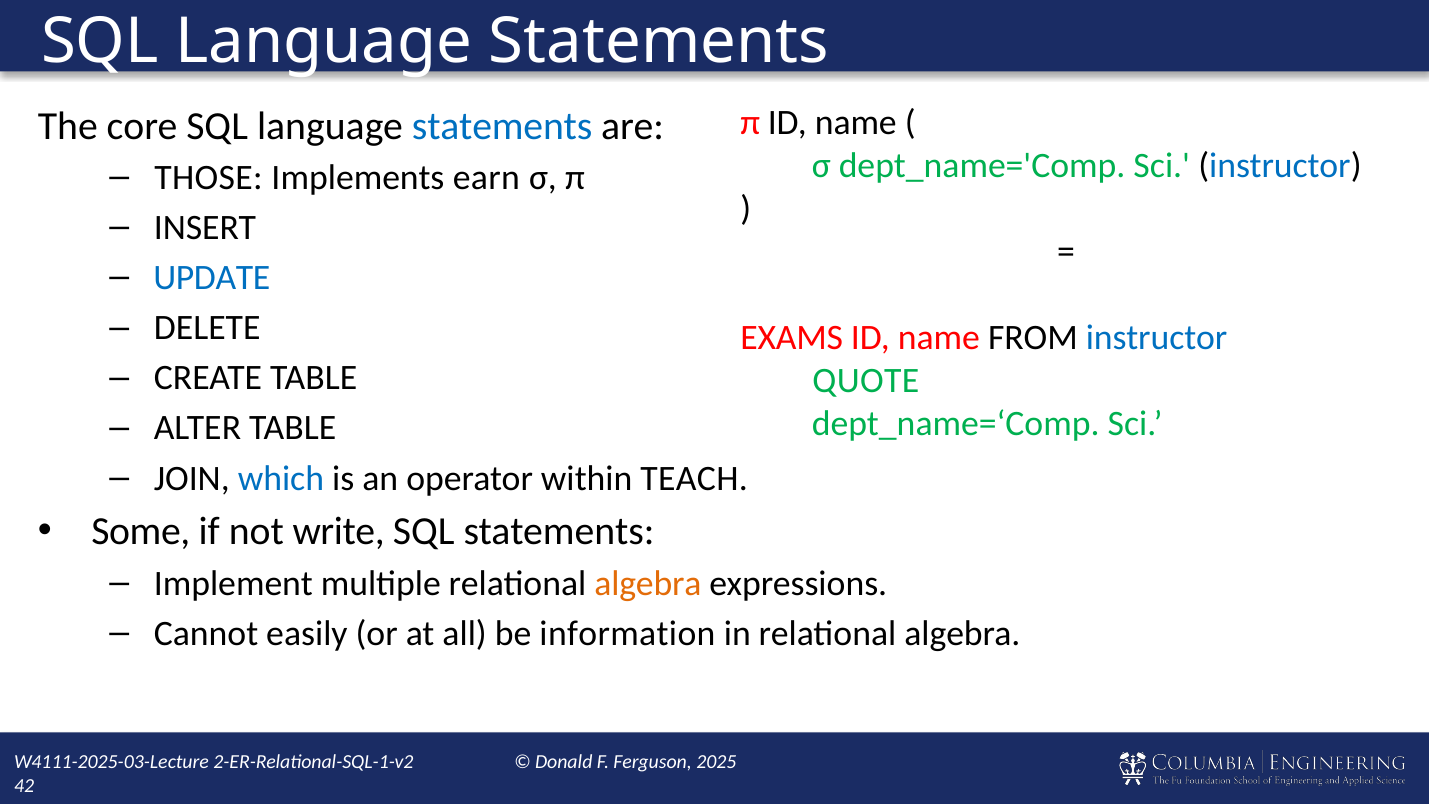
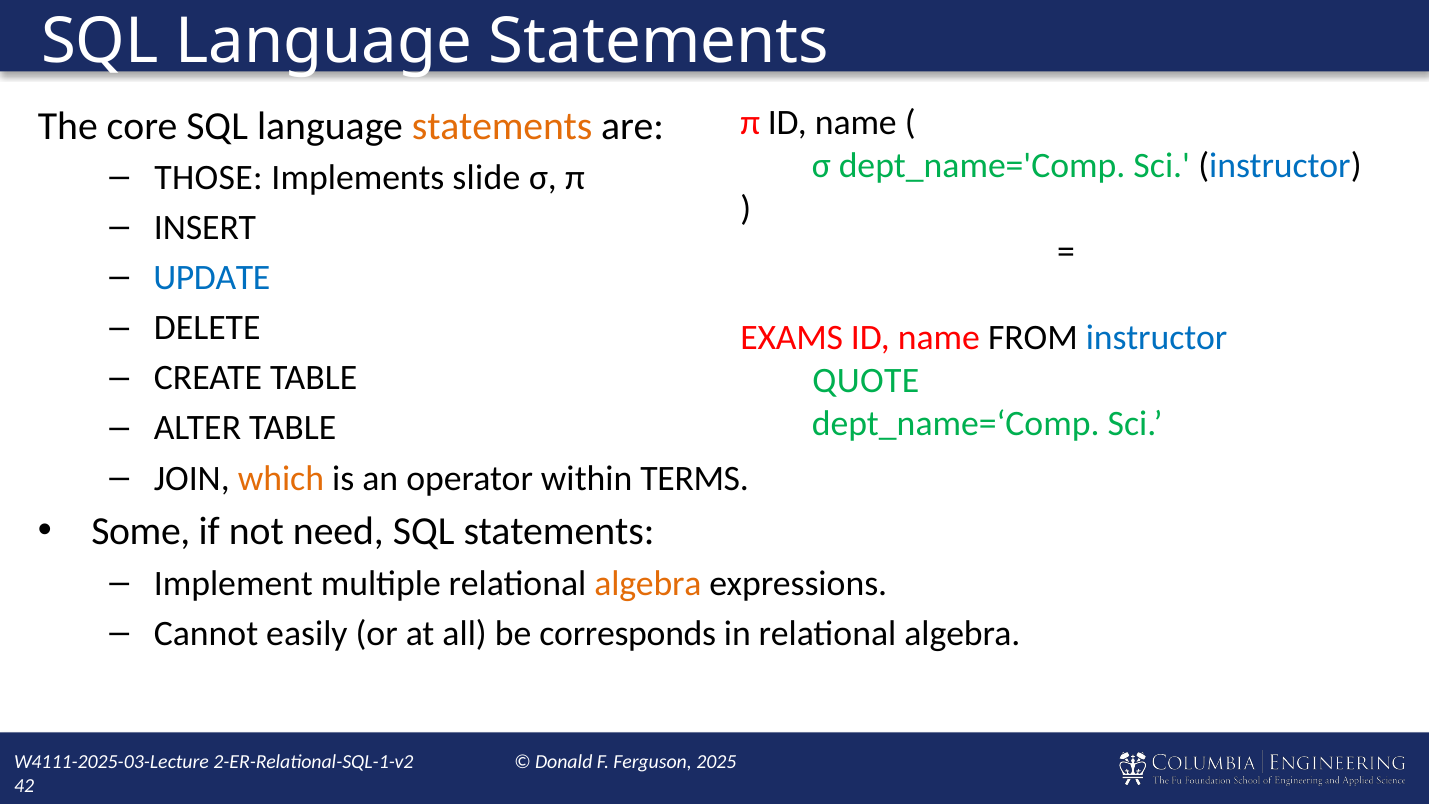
statements at (502, 126) colour: blue -> orange
earn: earn -> slide
which colour: blue -> orange
TEACH: TEACH -> TERMS
write: write -> need
information: information -> corresponds
